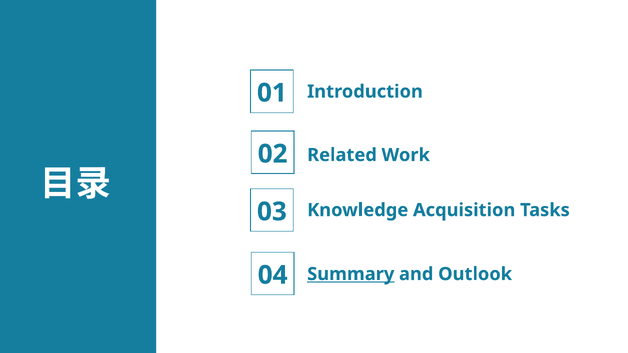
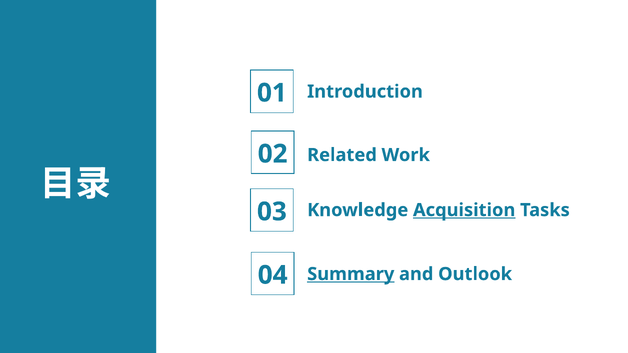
Acquisition underline: none -> present
